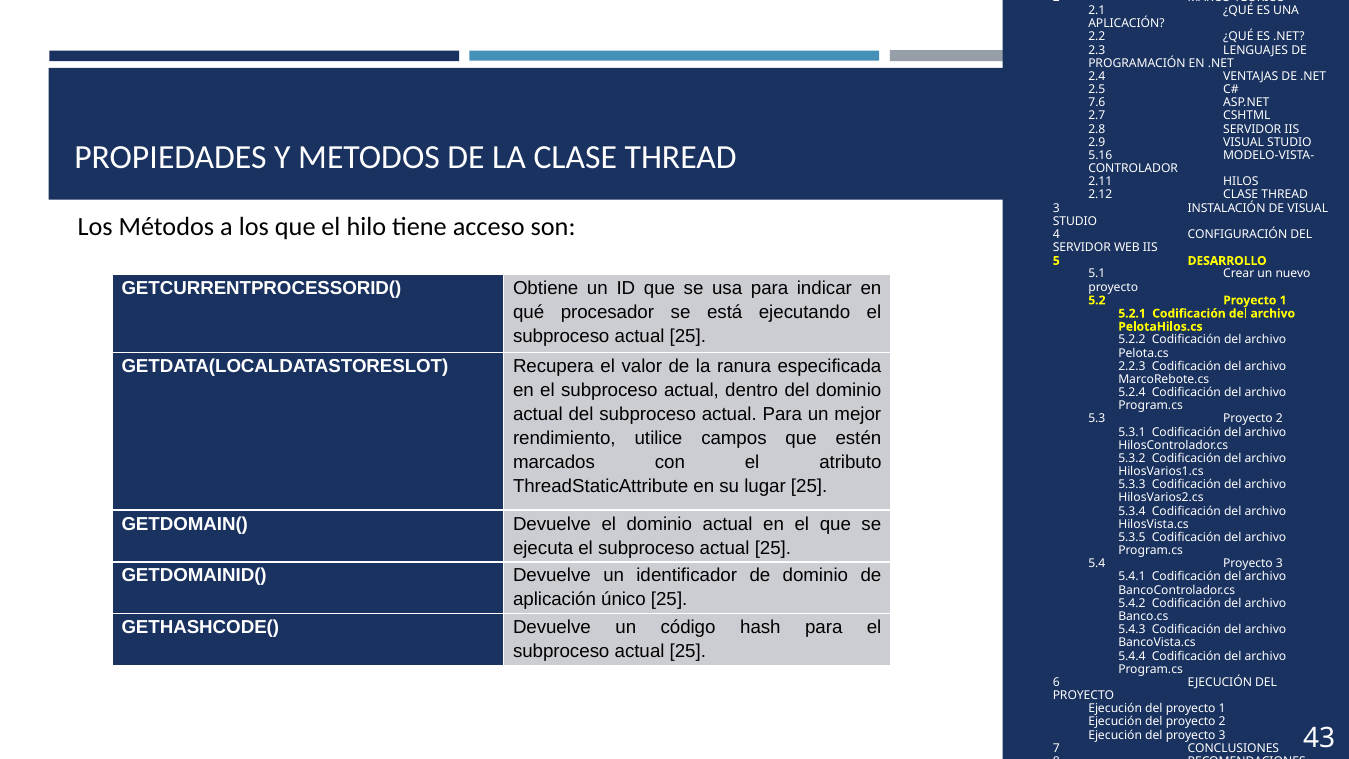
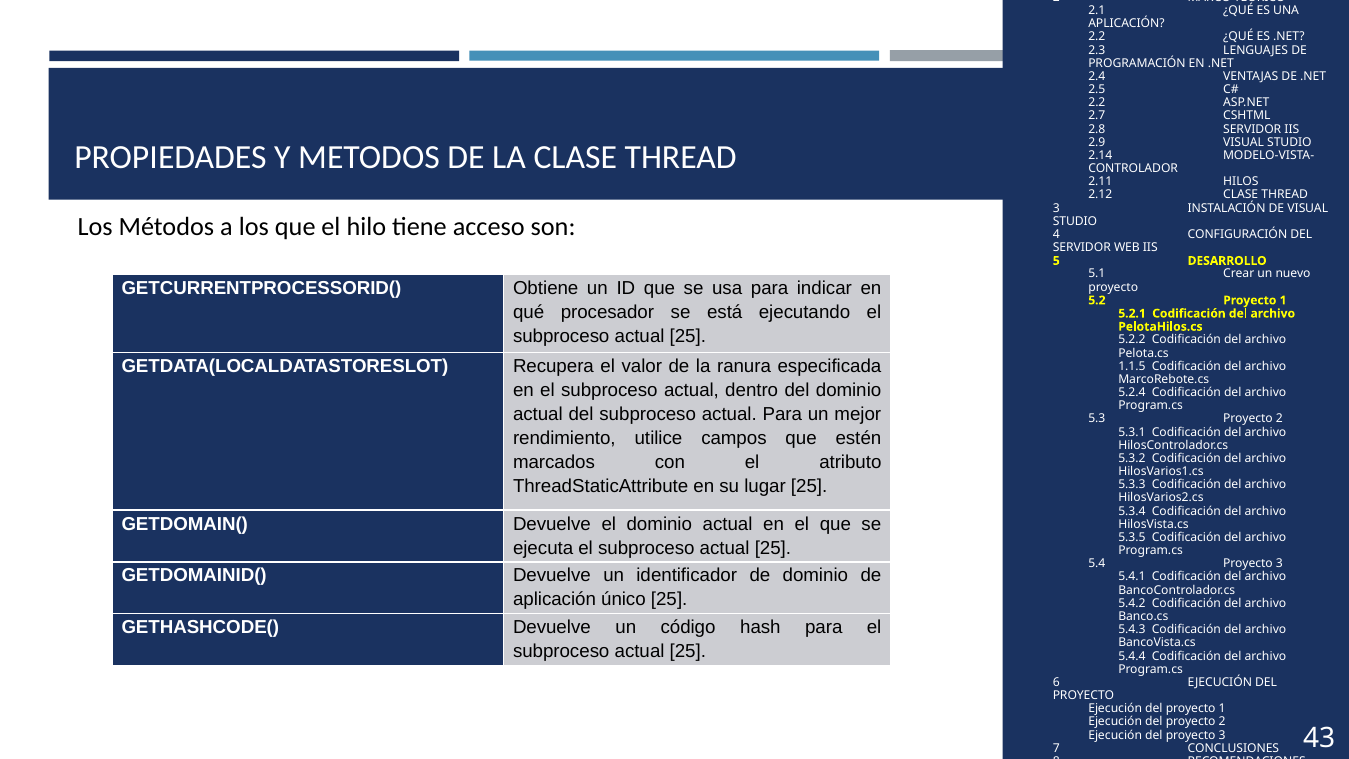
7.6 at (1097, 103): 7.6 -> 2.2
5.16: 5.16 -> 2.14
2.2.3: 2.2.3 -> 1.1.5
